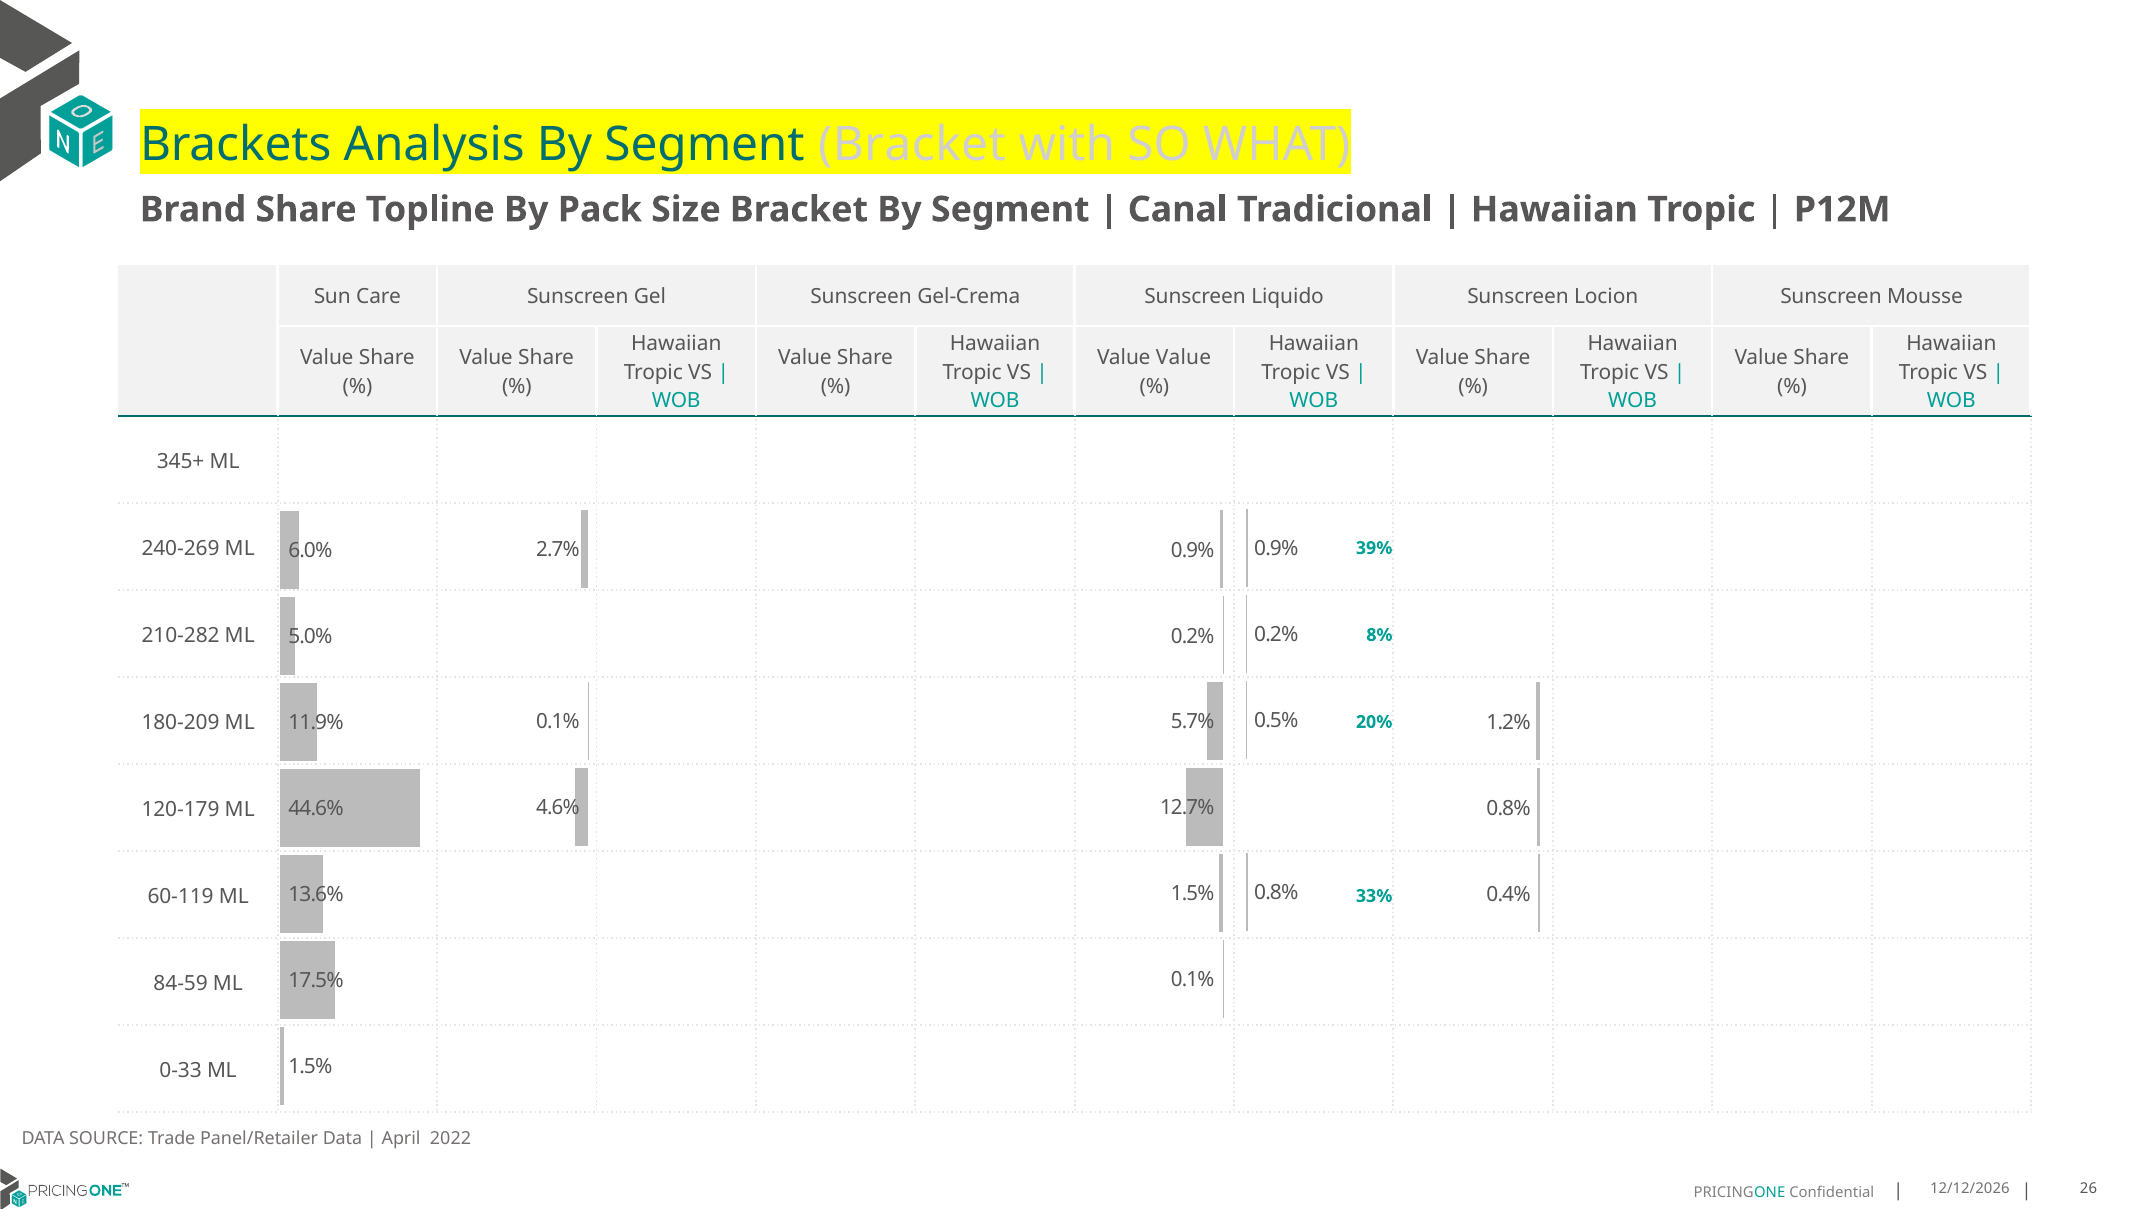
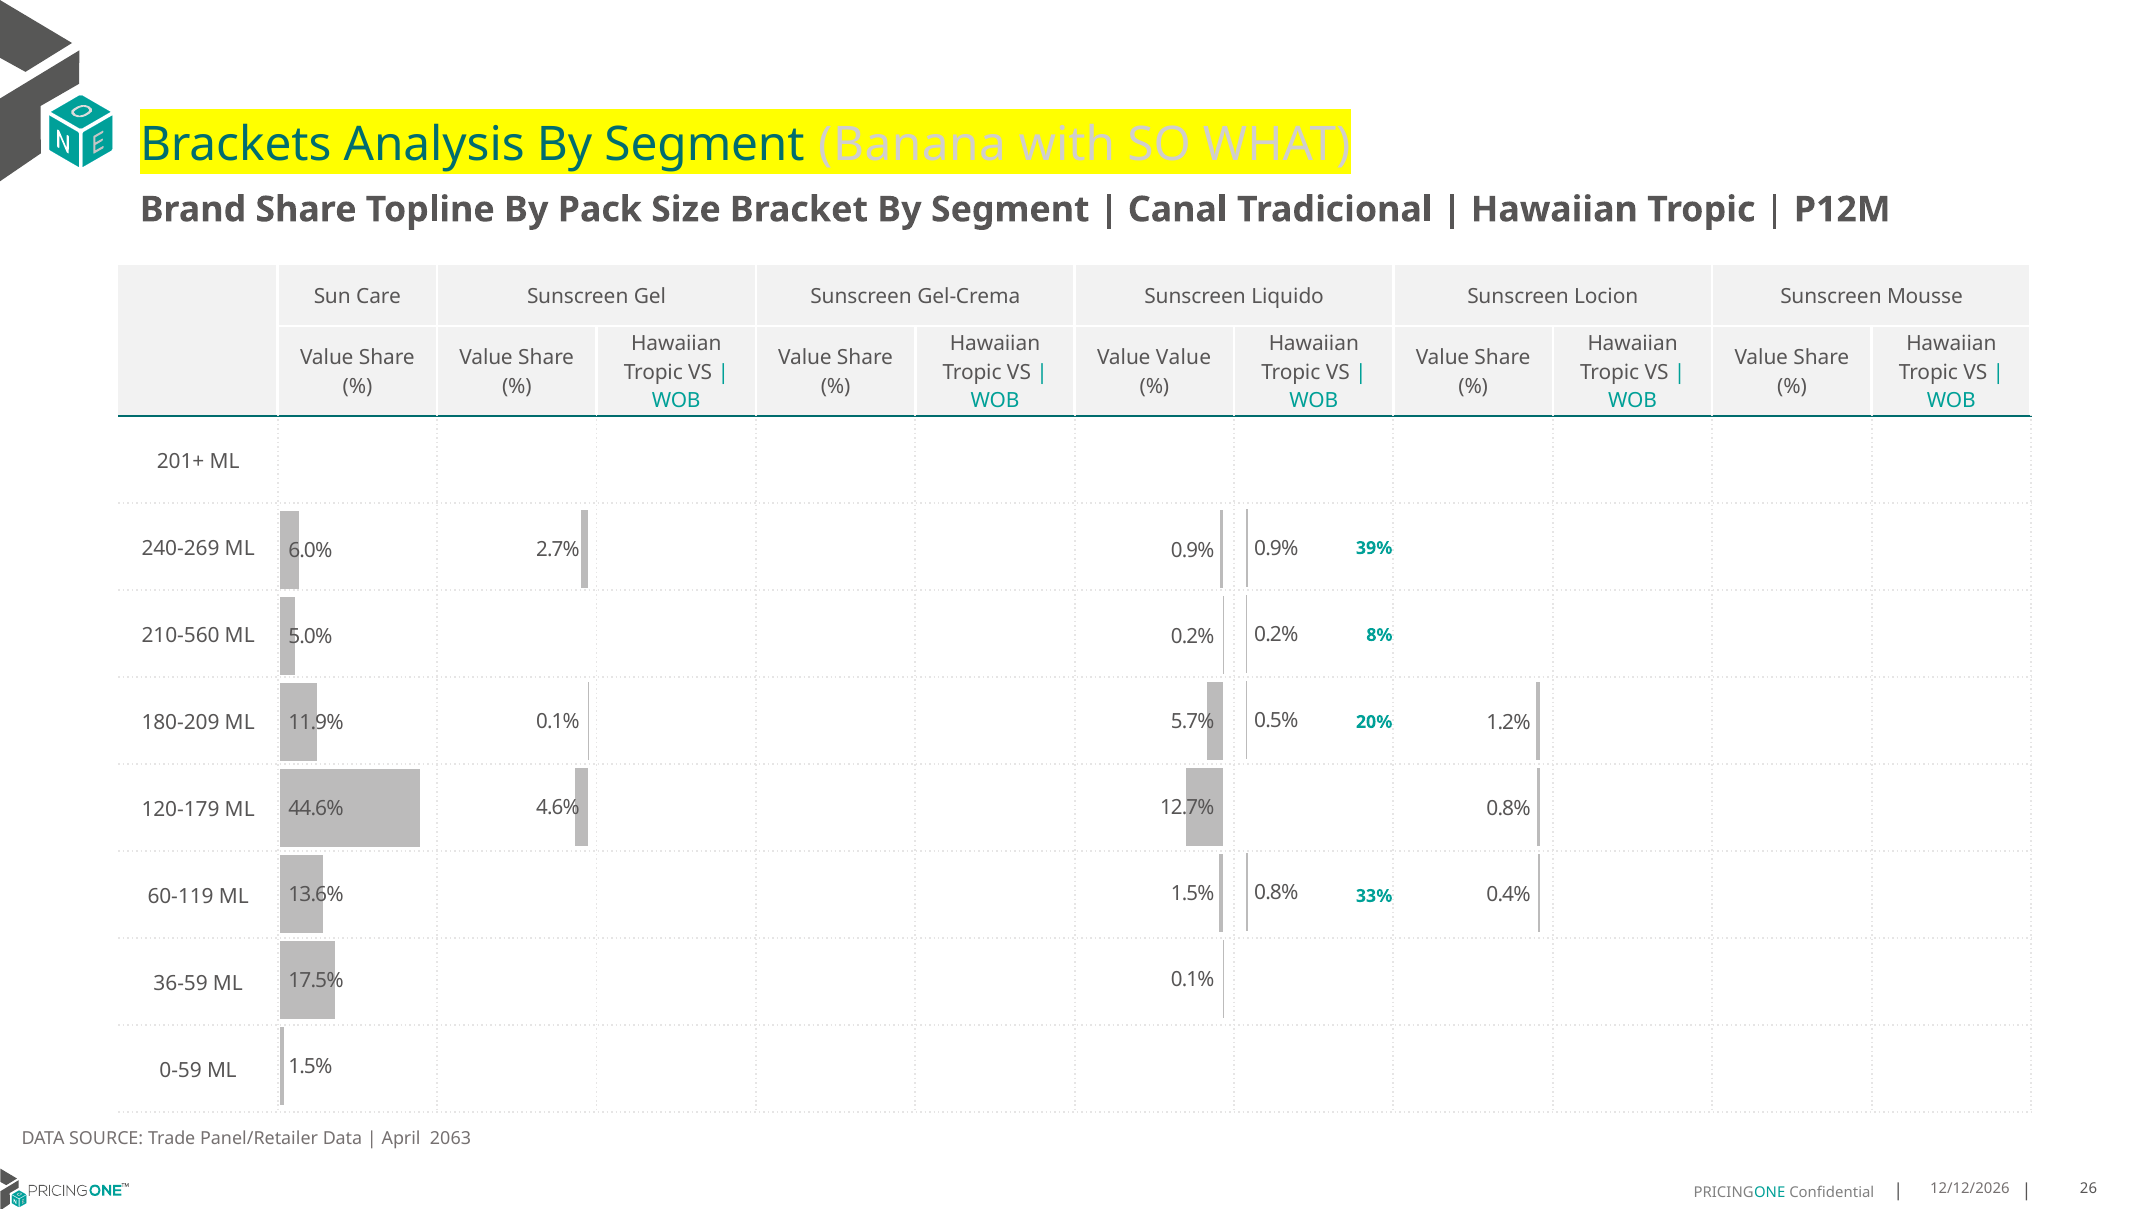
Segment Bracket: Bracket -> Banana
345+: 345+ -> 201+
210-282: 210-282 -> 210-560
84-59: 84-59 -> 36-59
0-33: 0-33 -> 0-59
2022: 2022 -> 2063
